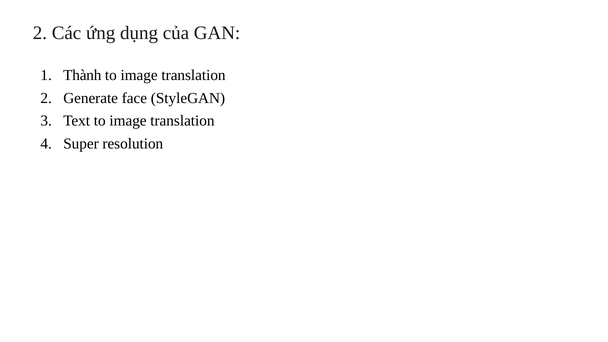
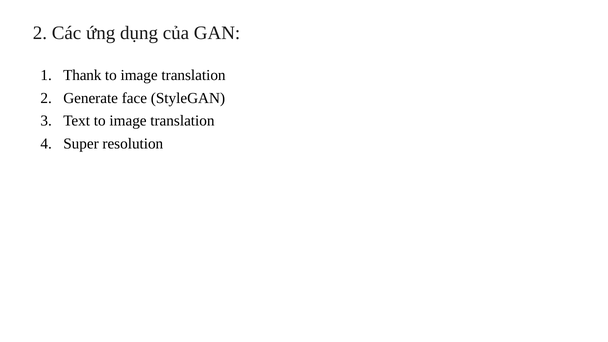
Thành: Thành -> Thank
